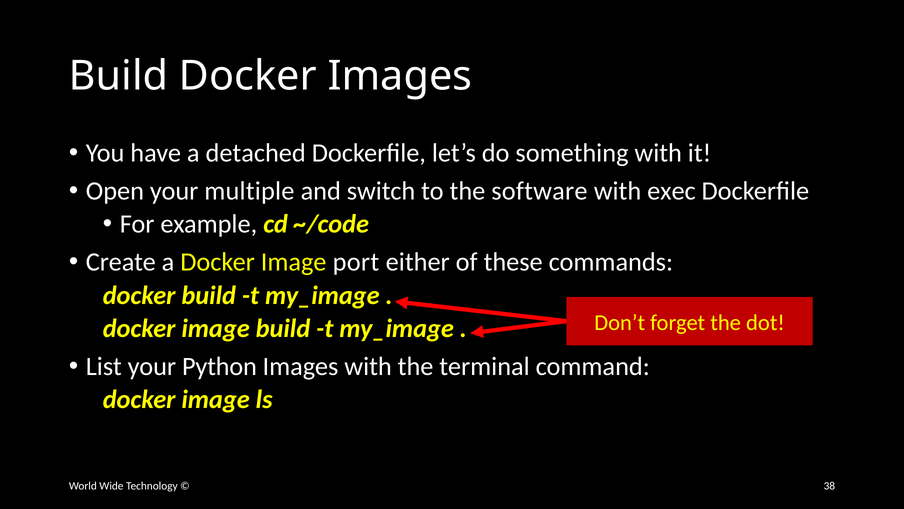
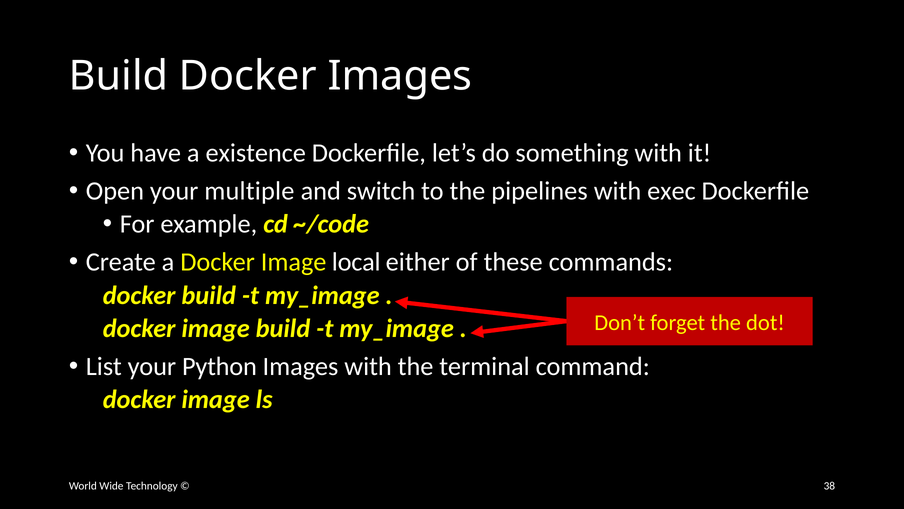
detached: detached -> existence
software: software -> pipelines
port: port -> local
